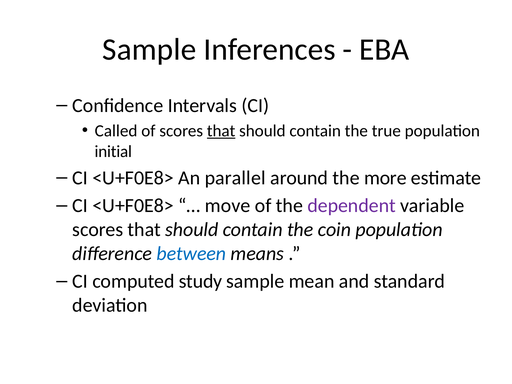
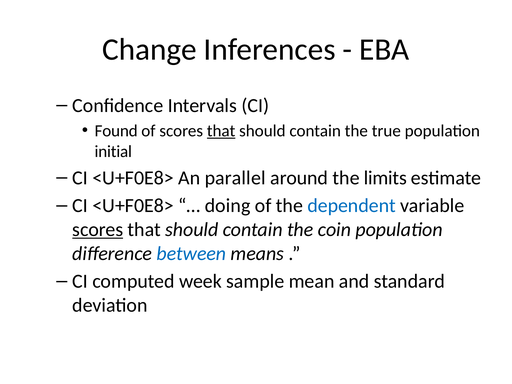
Sample at (149, 50): Sample -> Change
Called: Called -> Found
more: more -> limits
move: move -> doing
dependent colour: purple -> blue
scores at (98, 230) underline: none -> present
study: study -> week
